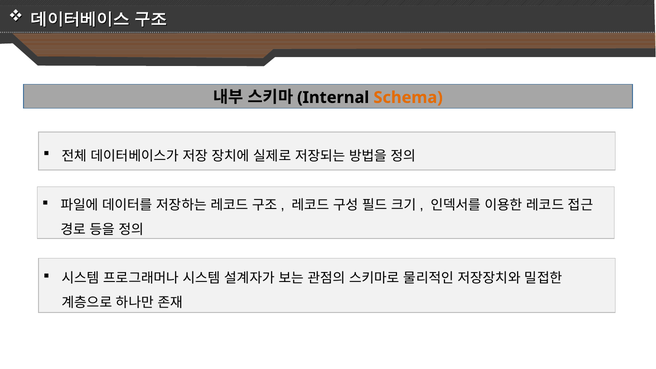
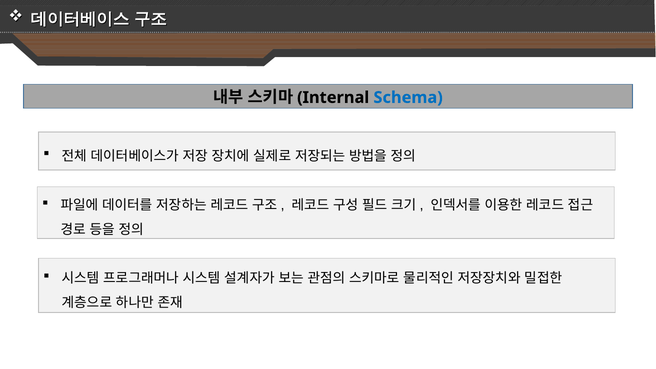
Schema colour: orange -> blue
